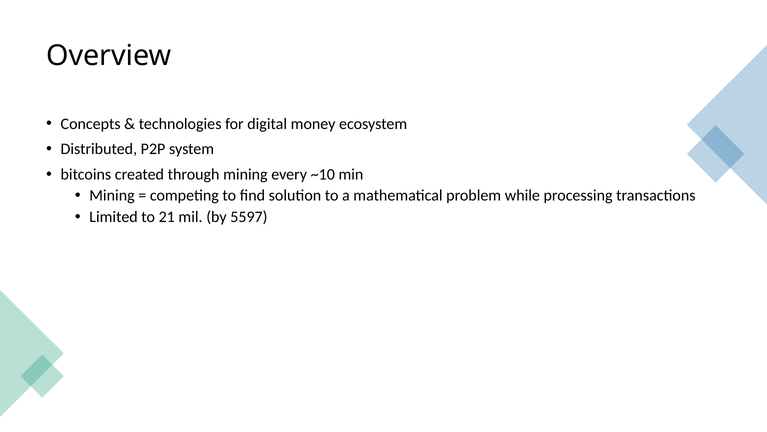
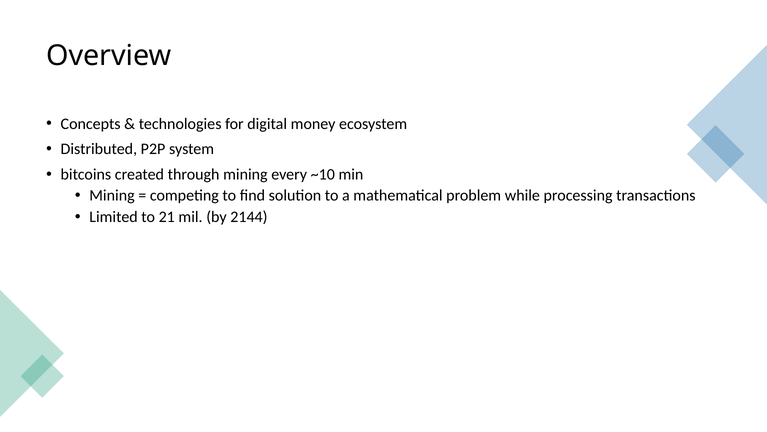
5597: 5597 -> 2144
